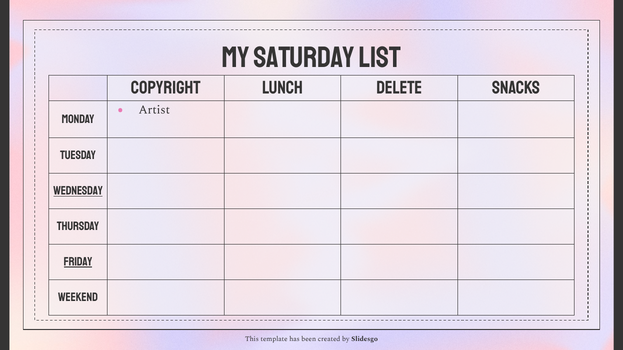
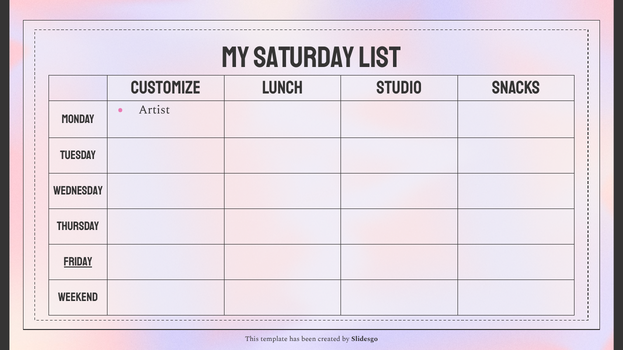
COPYRIGHT: COPYRIGHT -> CUSTOMIZE
DELETE: DELETE -> STUDIO
WEDnesday underline: present -> none
